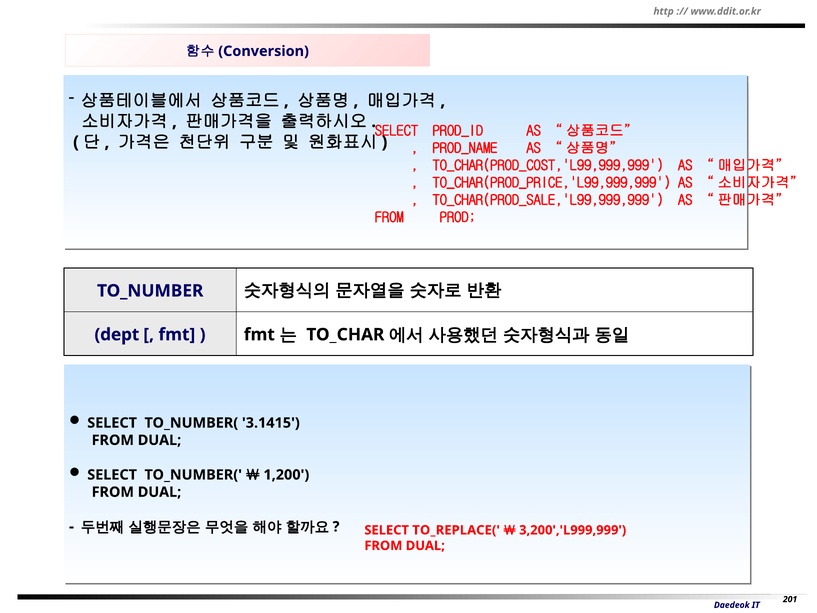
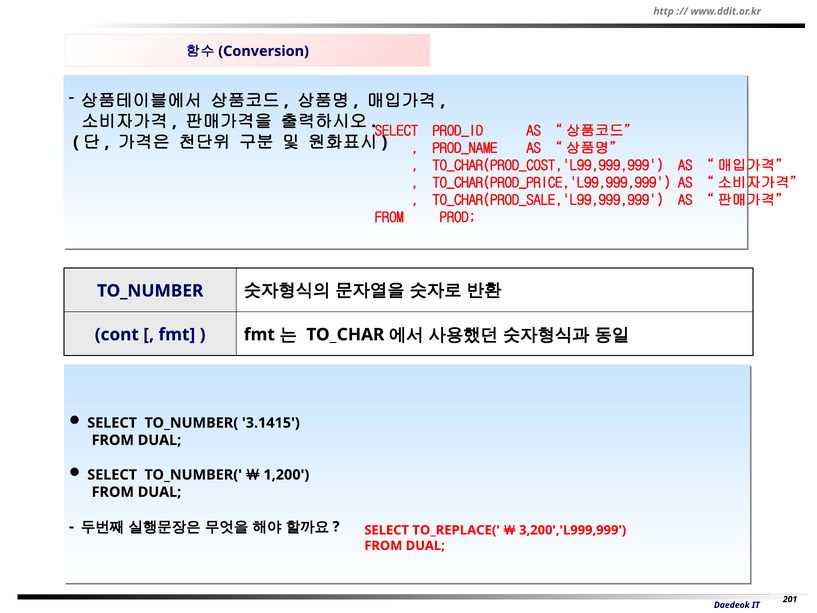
dept: dept -> cont
